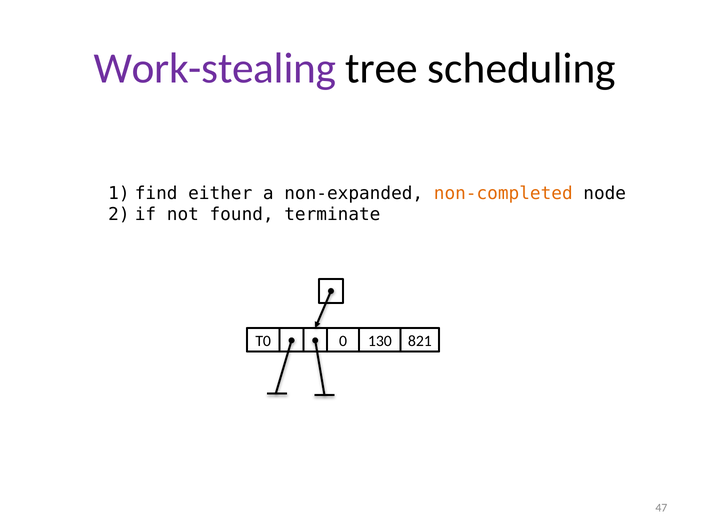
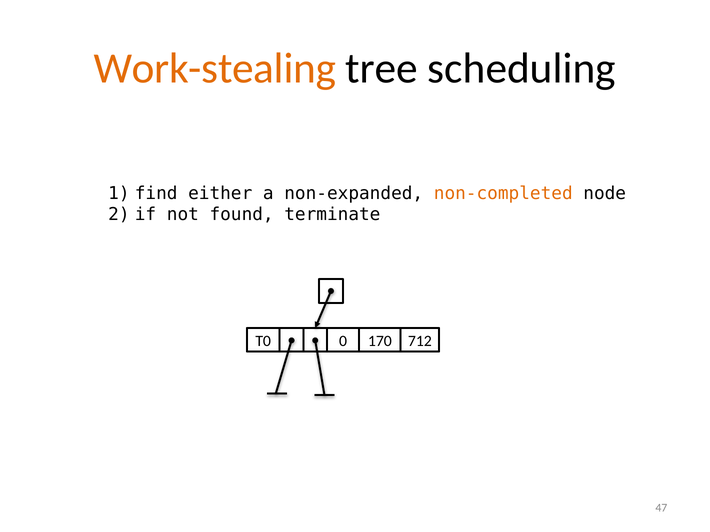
Work-stealing colour: purple -> orange
130: 130 -> 170
821: 821 -> 712
